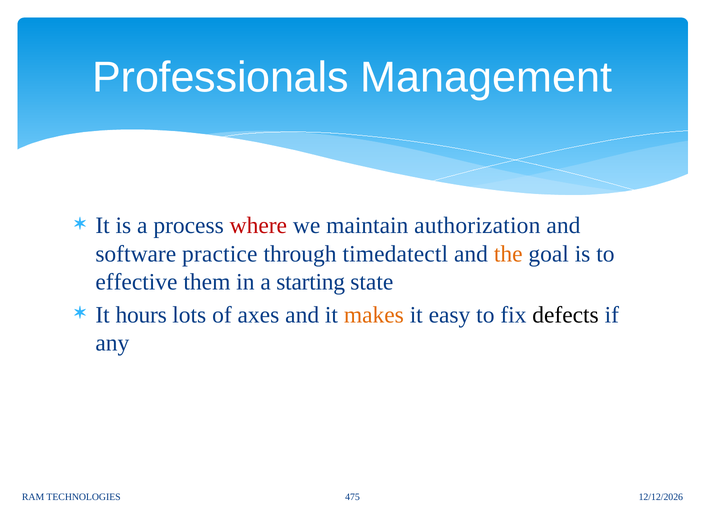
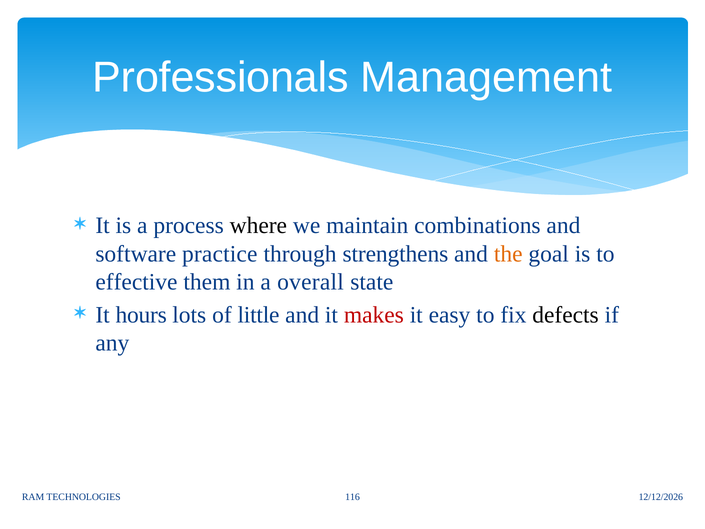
where colour: red -> black
authorization: authorization -> combinations
timedatectl: timedatectl -> strengthens
starting: starting -> overall
axes: axes -> little
makes colour: orange -> red
475: 475 -> 116
